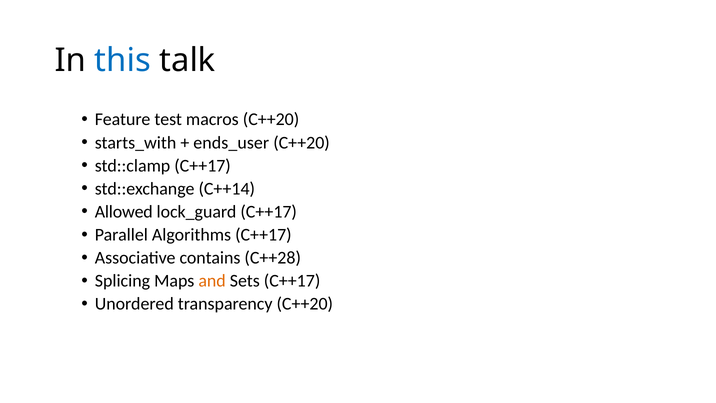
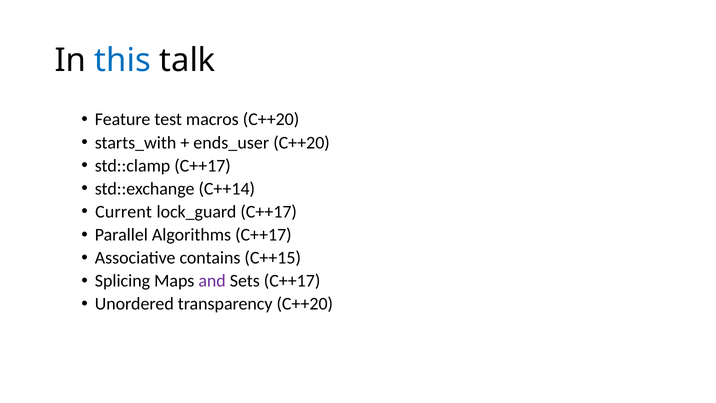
Allowed: Allowed -> Current
C++28: C++28 -> C++15
and colour: orange -> purple
